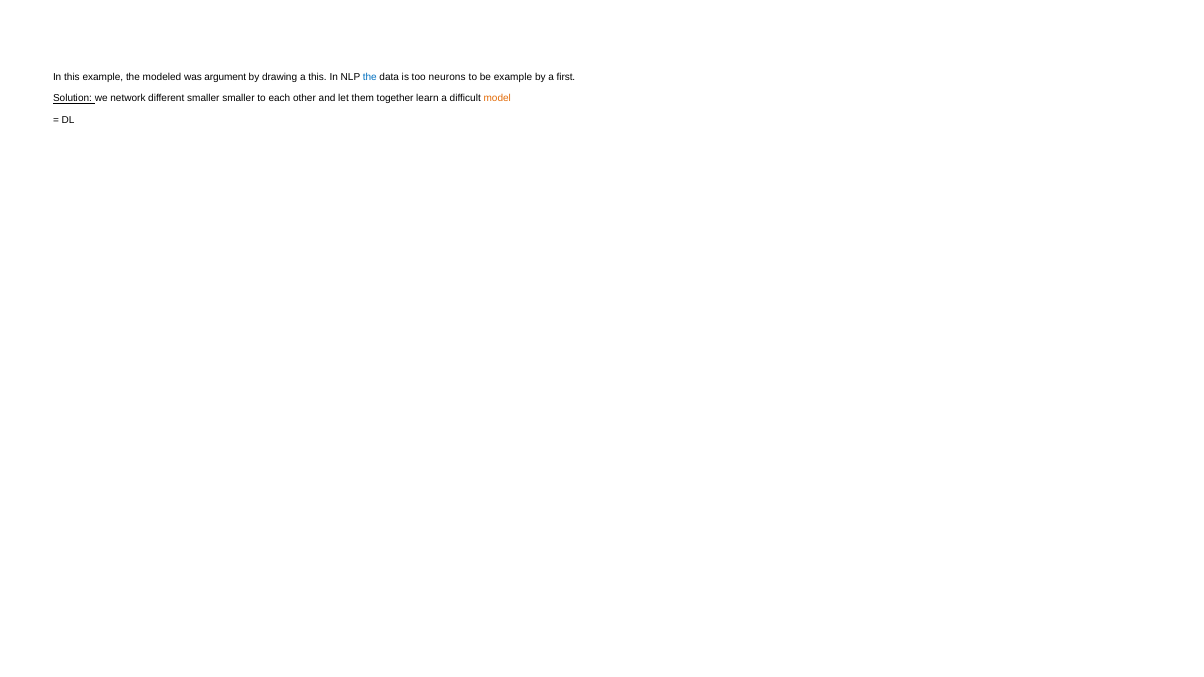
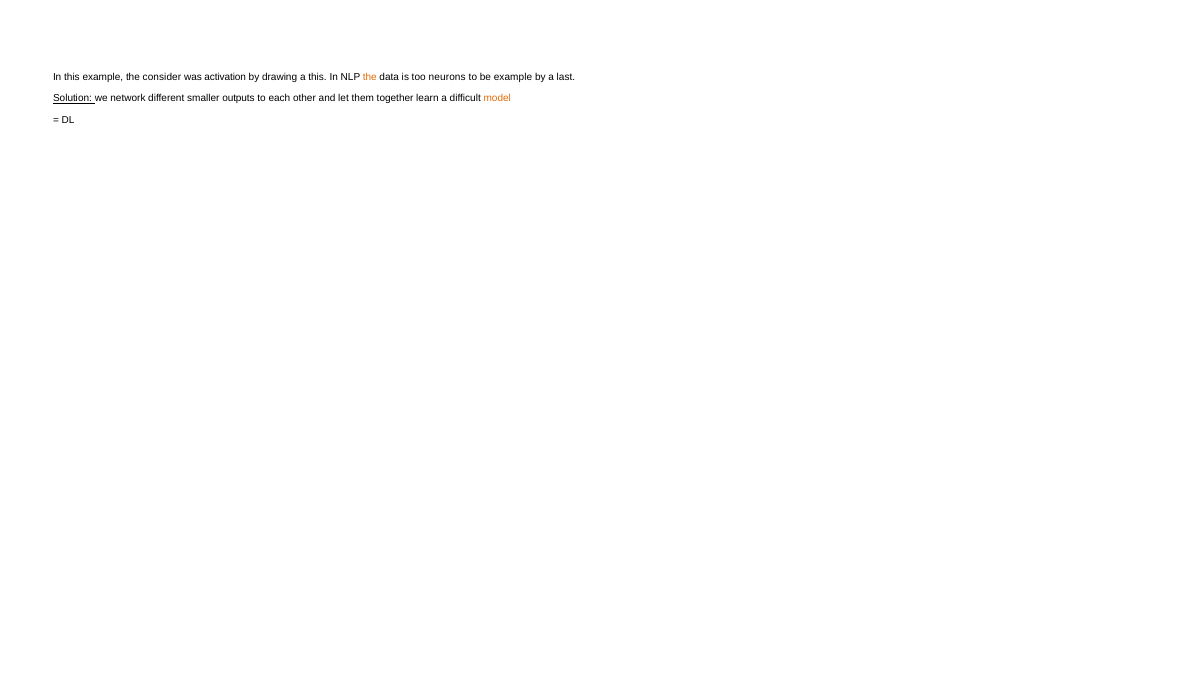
modeled: modeled -> consider
argument: argument -> activation
the at (370, 77) colour: blue -> orange
first: first -> last
smaller smaller: smaller -> outputs
